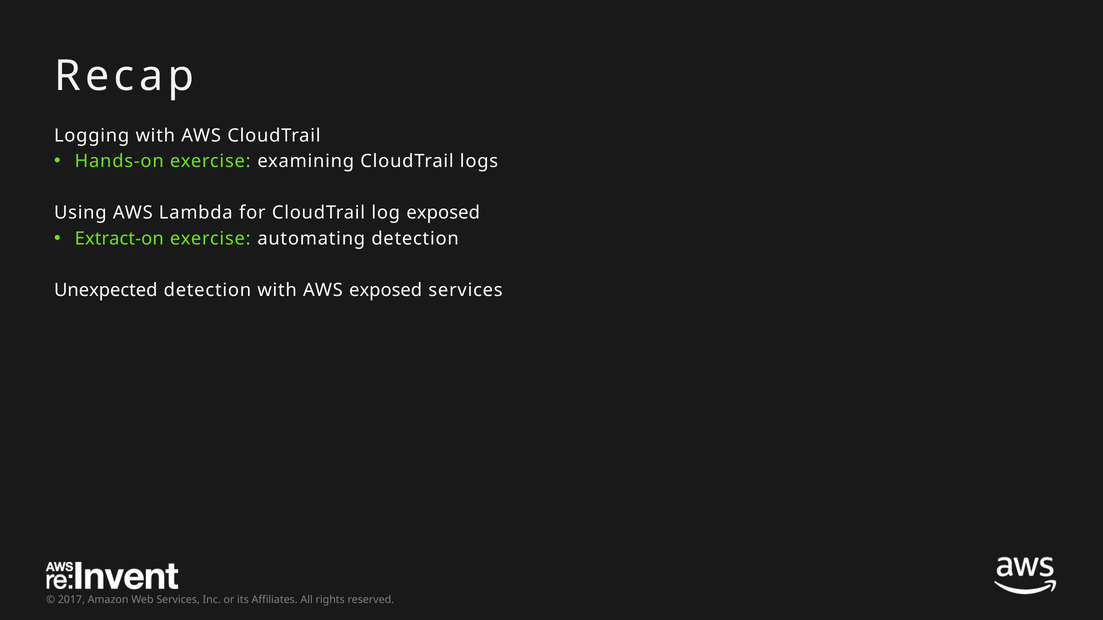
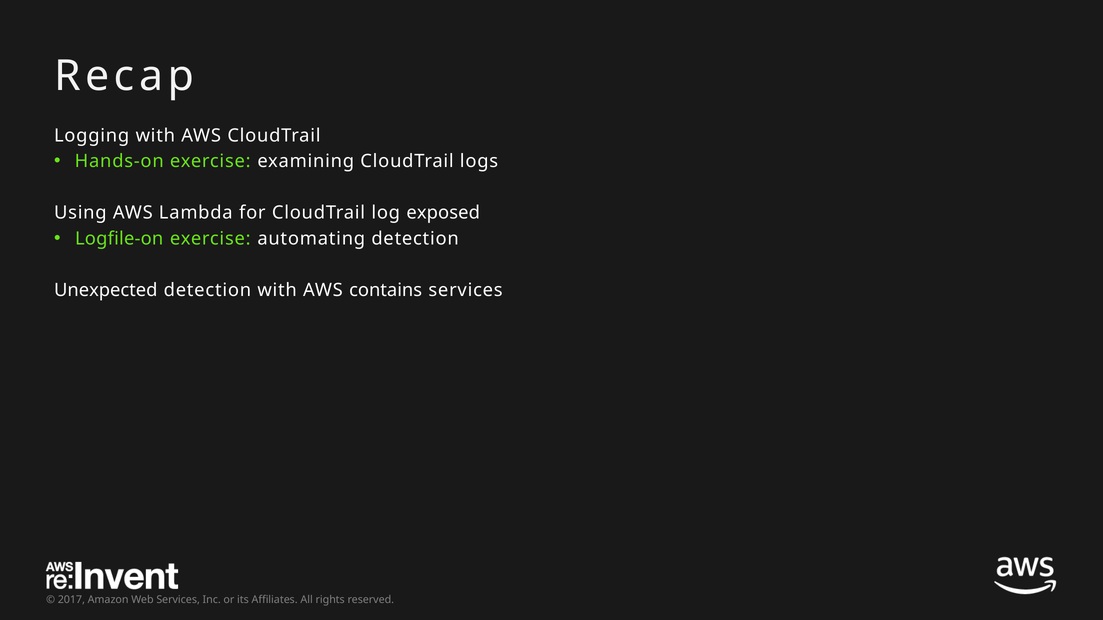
Extract-on: Extract-on -> Logfile-on
AWS exposed: exposed -> contains
